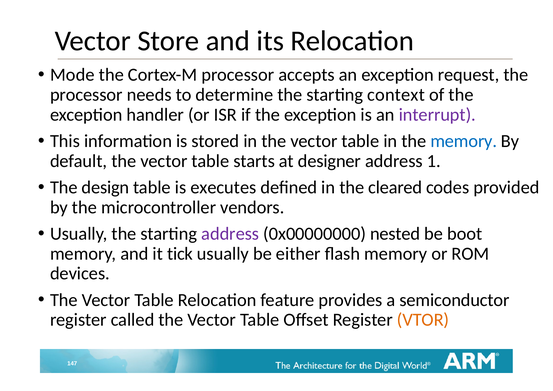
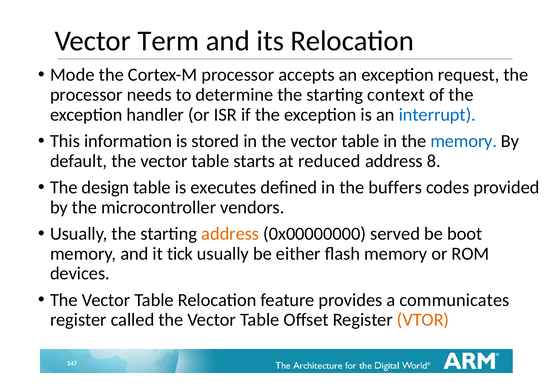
Store: Store -> Term
interrupt colour: purple -> blue
designer: designer -> reduced
1: 1 -> 8
cleared: cleared -> buffers
address at (230, 234) colour: purple -> orange
nested: nested -> served
semiconductor: semiconductor -> communicates
